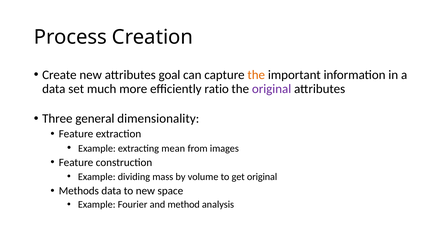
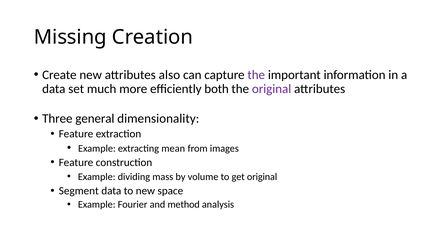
Process: Process -> Missing
goal: goal -> also
the at (256, 75) colour: orange -> purple
ratio: ratio -> both
Methods: Methods -> Segment
